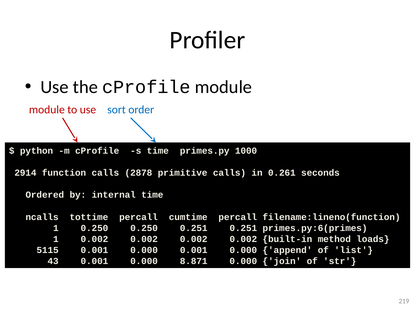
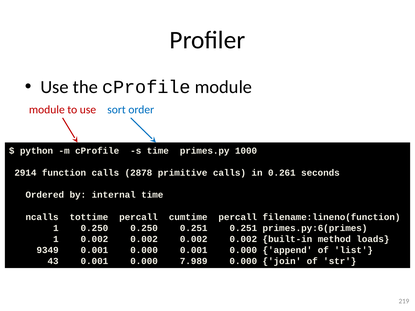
5115: 5115 -> 9349
8.871: 8.871 -> 7.989
